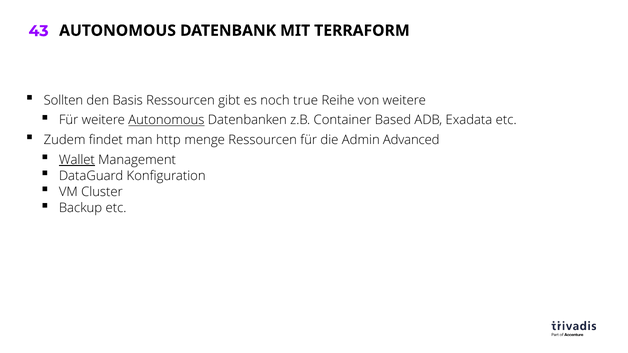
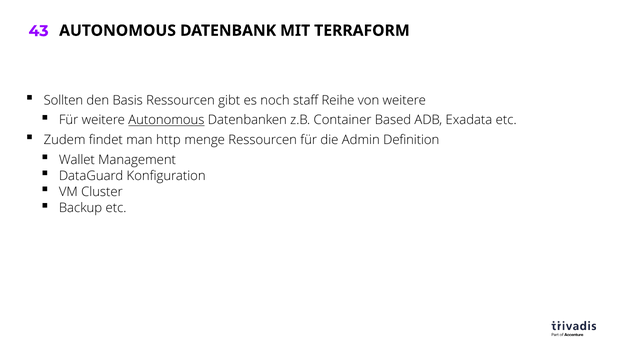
true: true -> staff
Advanced: Advanced -> Definition
Wallet underline: present -> none
